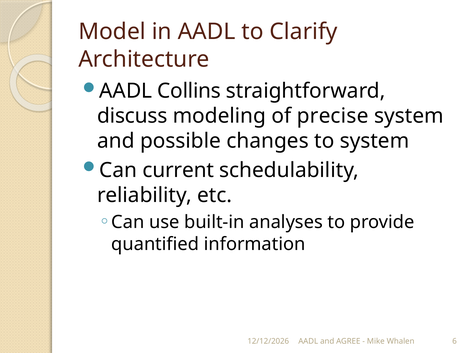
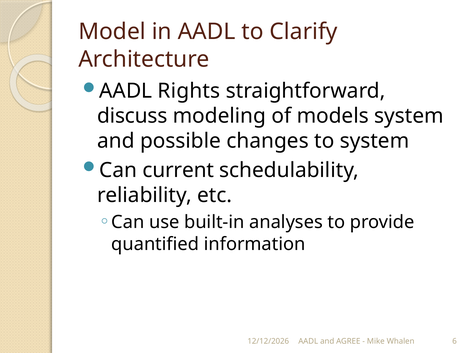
Collins: Collins -> Rights
precise: precise -> models
